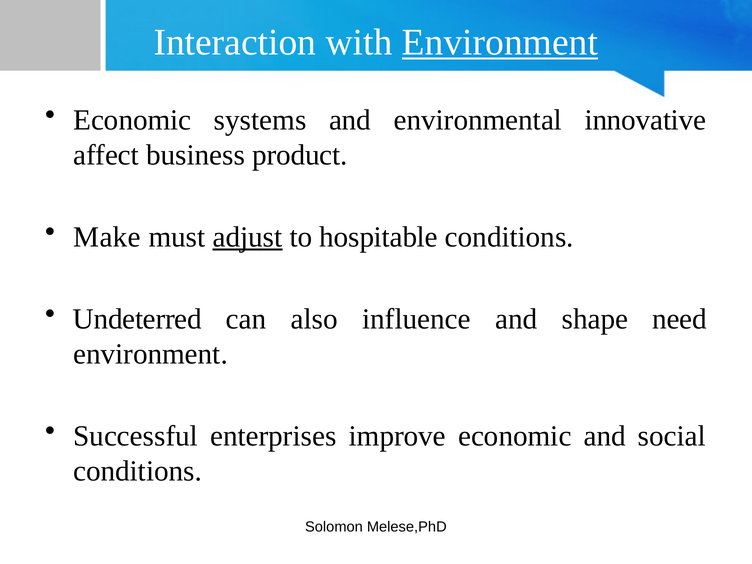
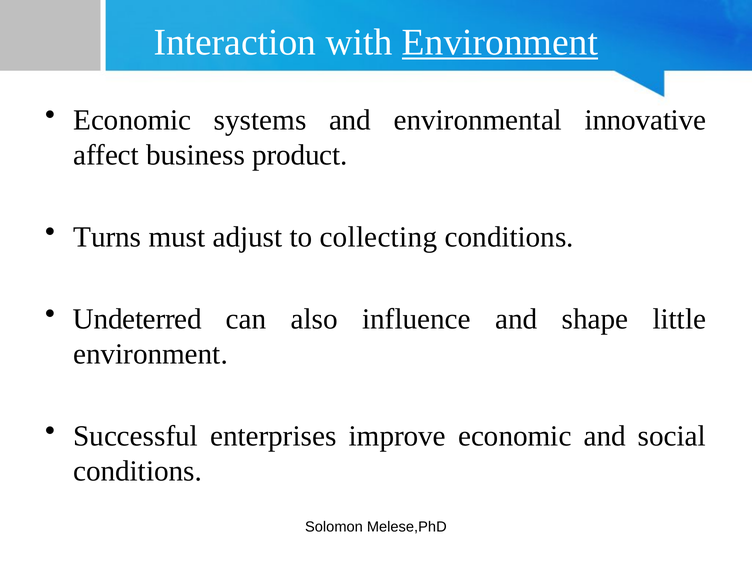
Make: Make -> Turns
adjust underline: present -> none
hospitable: hospitable -> collecting
need: need -> little
